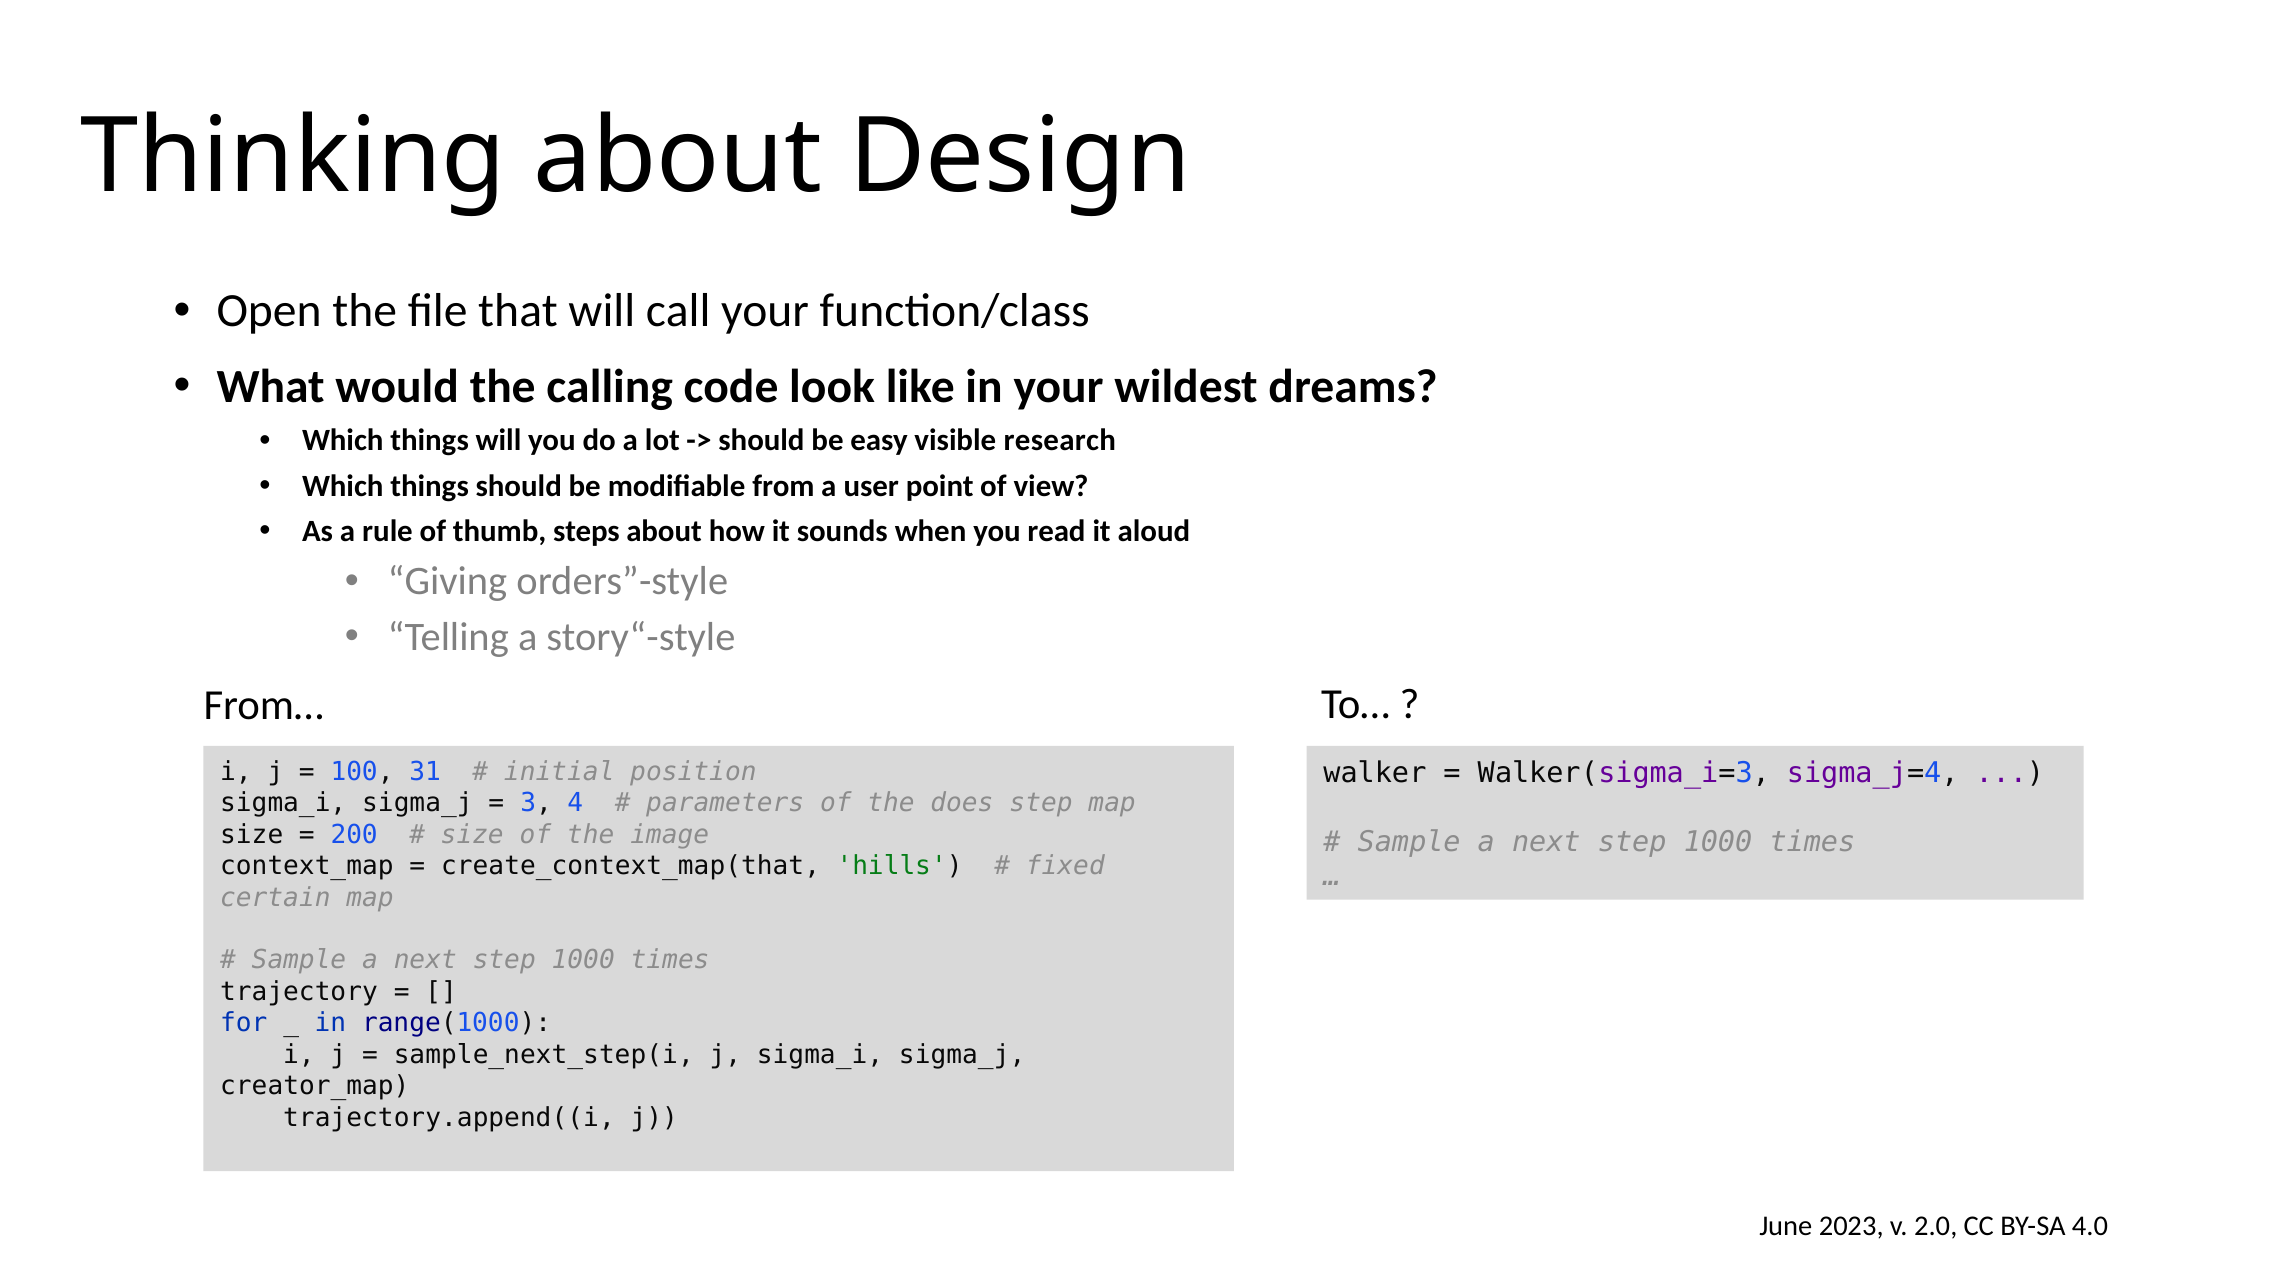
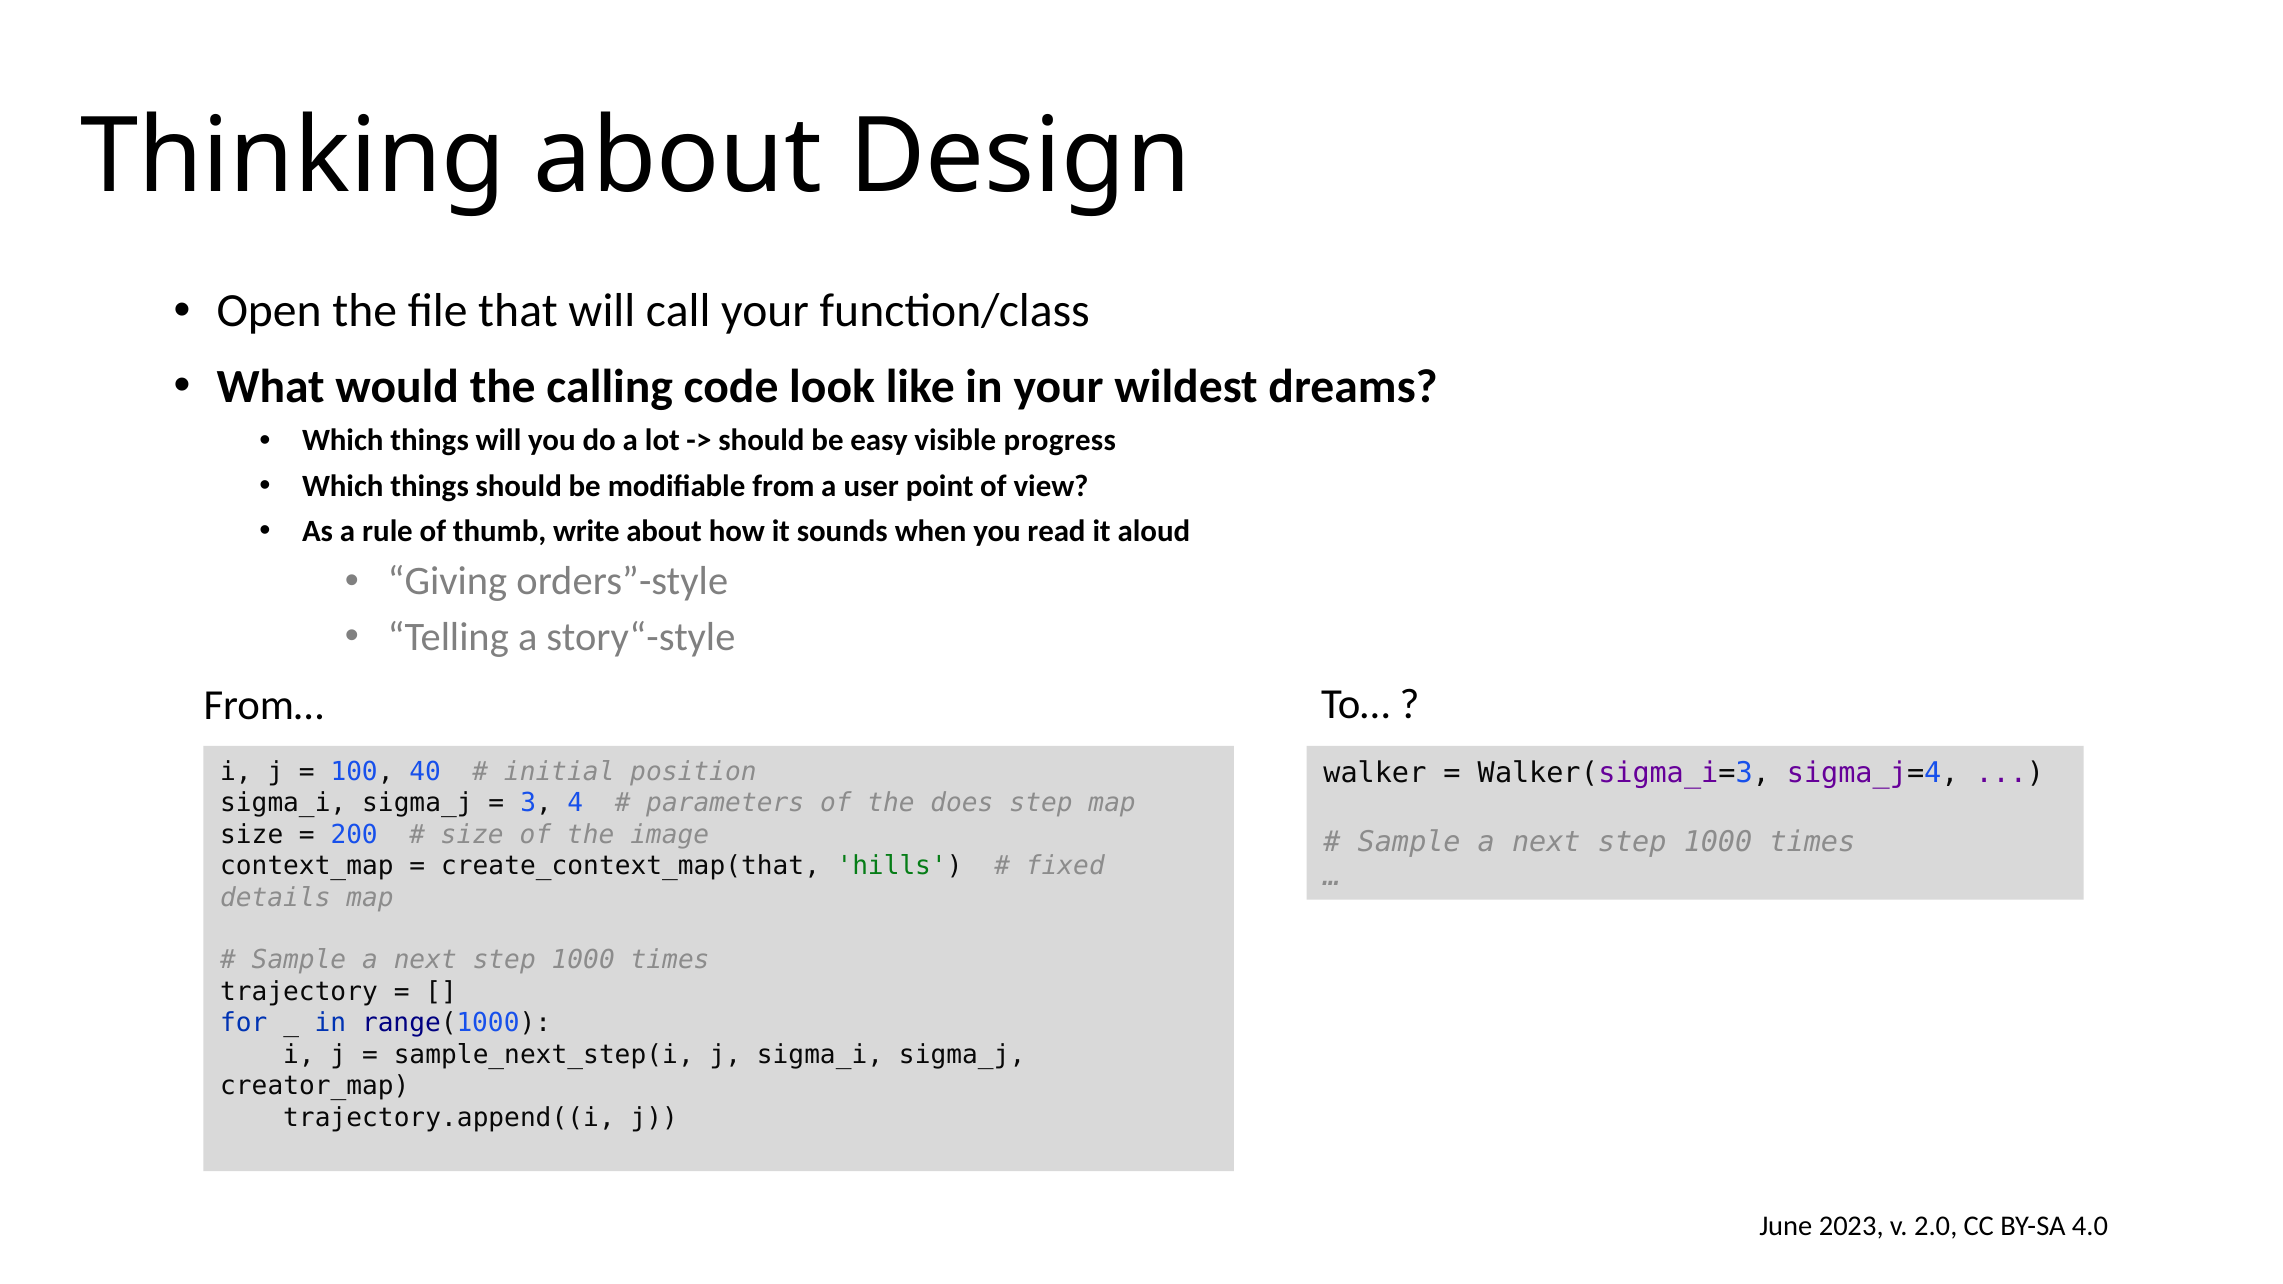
research: research -> progress
steps: steps -> write
31: 31 -> 40
certain: certain -> details
